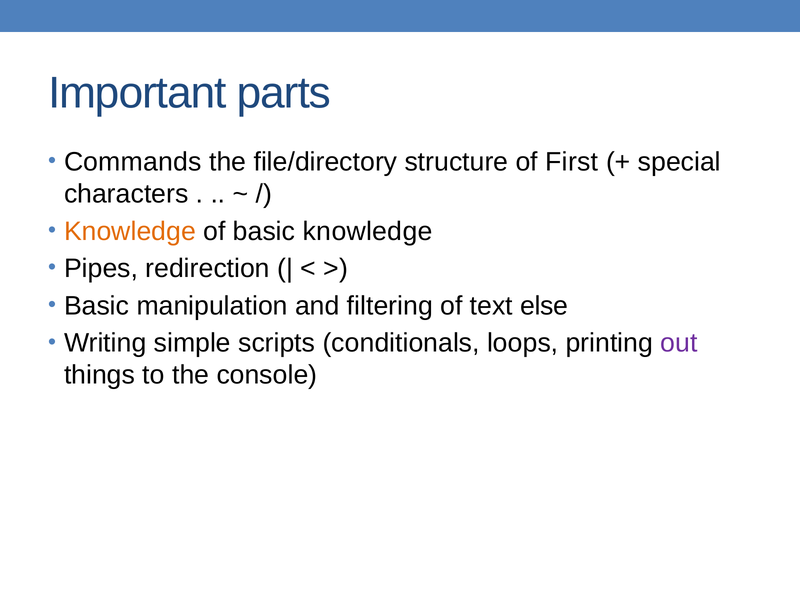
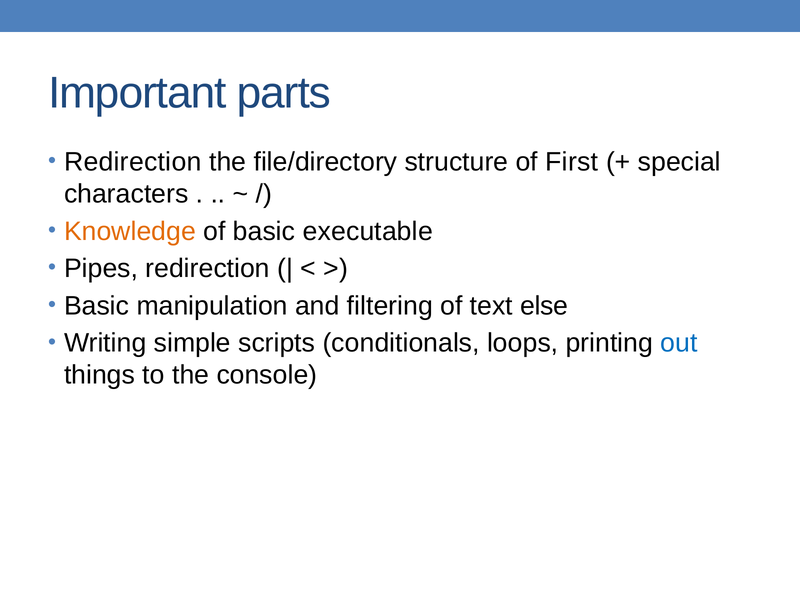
Commands at (133, 162): Commands -> Redirection
basic knowledge: knowledge -> executable
out colour: purple -> blue
